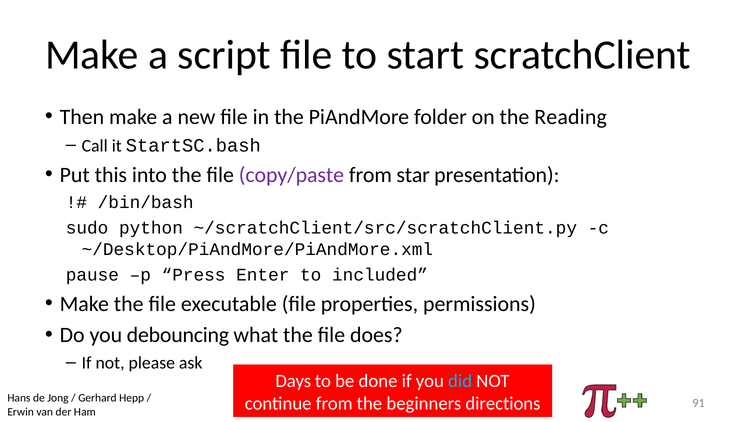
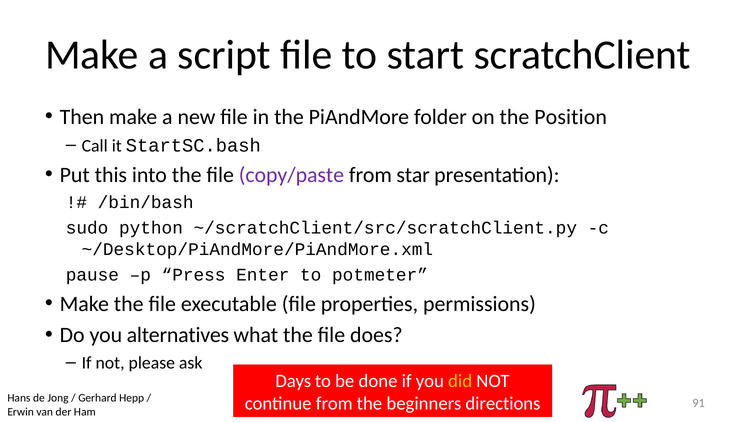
Reading: Reading -> Position
included: included -> potmeter
debouncing: debouncing -> alternatives
did colour: light blue -> yellow
